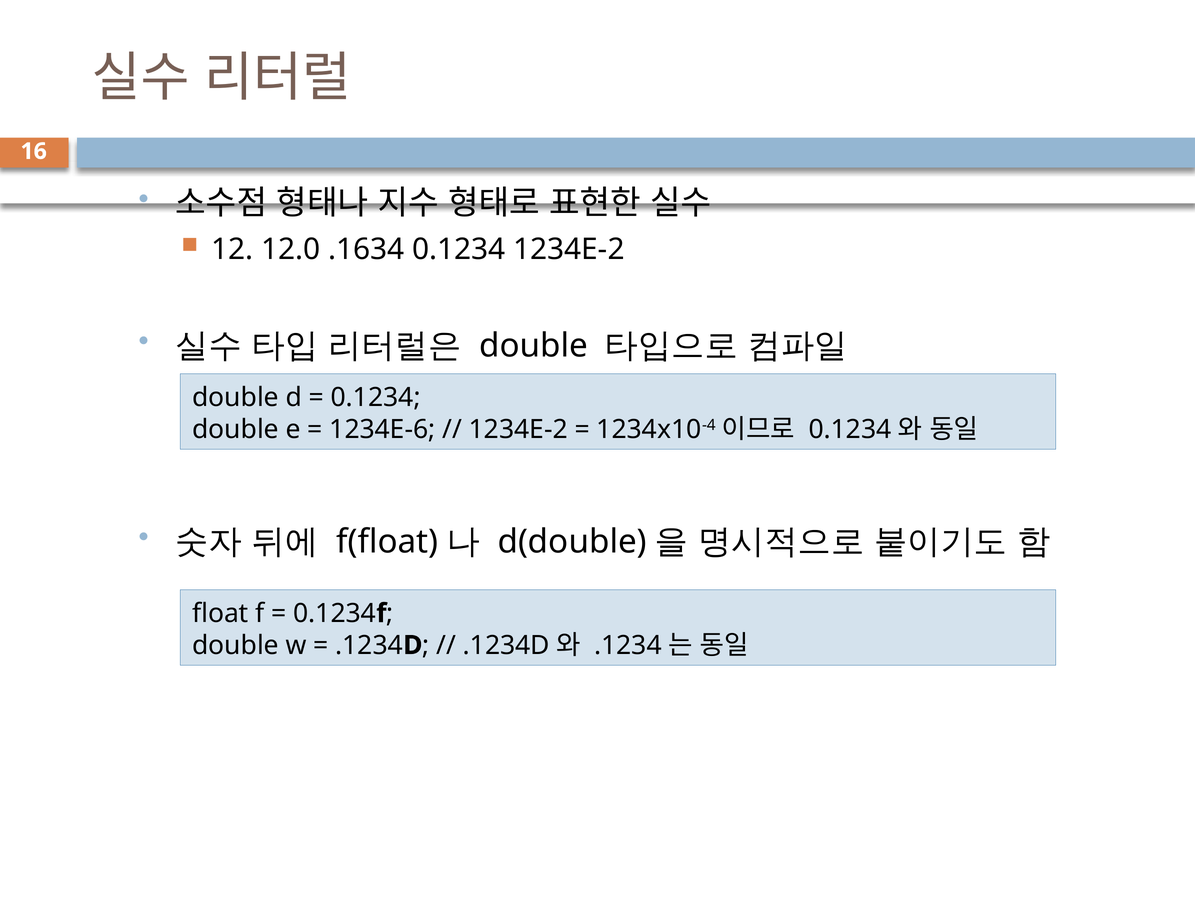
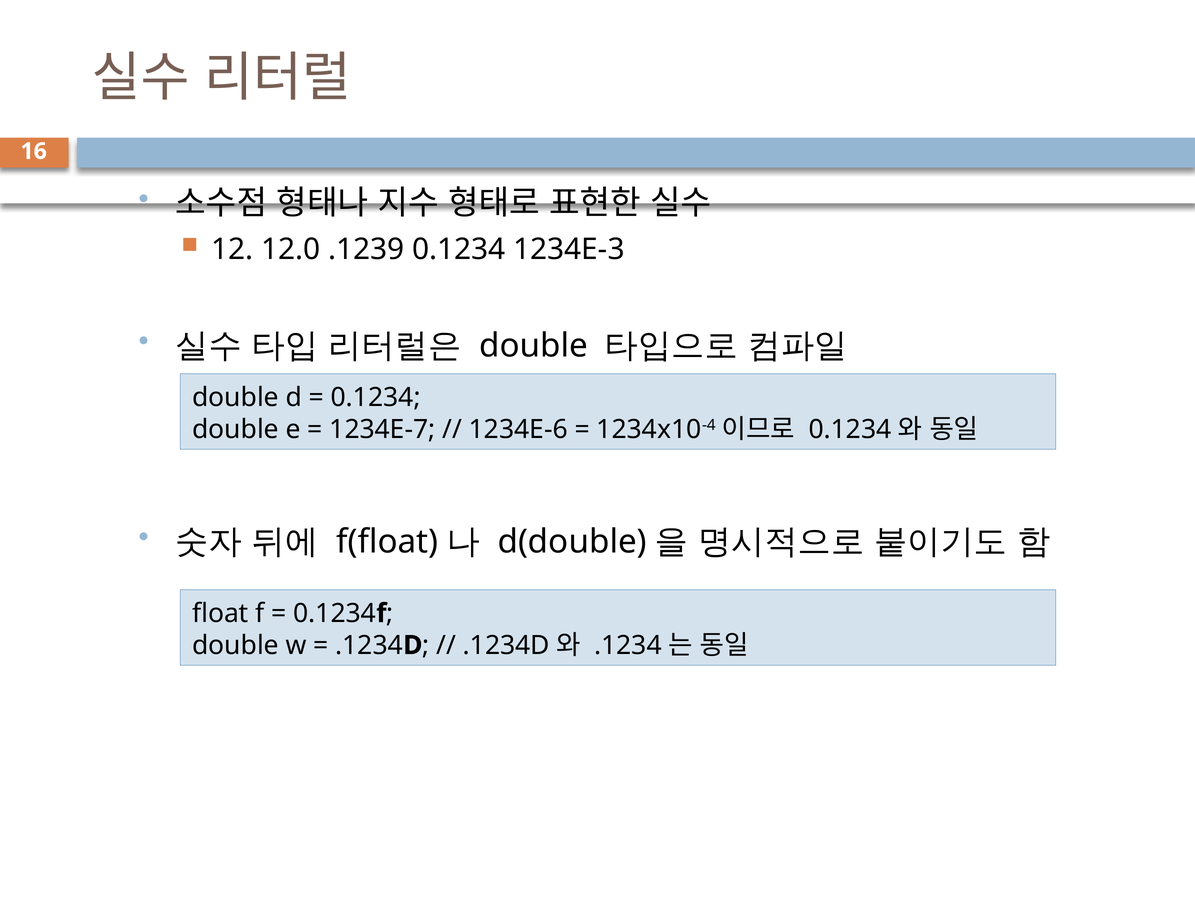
.1634: .1634 -> .1239
0.1234 1234E-2: 1234E-2 -> 1234E-3
1234E-6: 1234E-6 -> 1234E-7
1234E-2 at (518, 429): 1234E-2 -> 1234E-6
